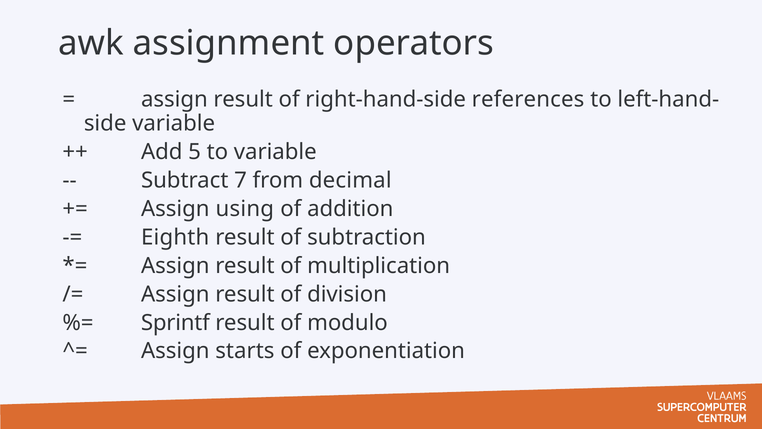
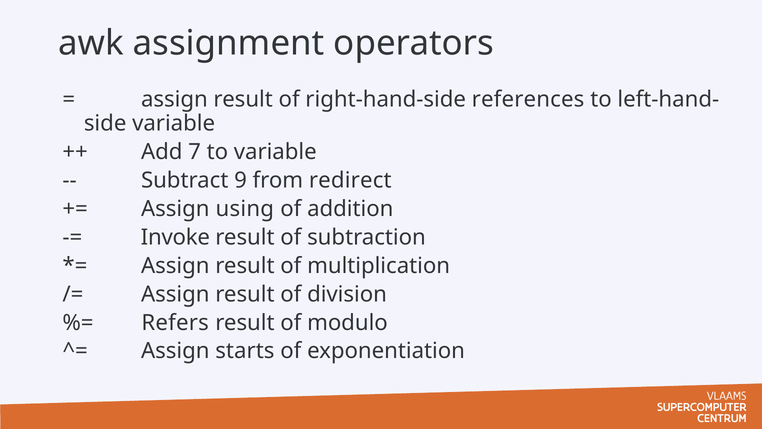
5: 5 -> 7
7: 7 -> 9
decimal: decimal -> redirect
Eighth: Eighth -> Invoke
Sprintf: Sprintf -> Refers
